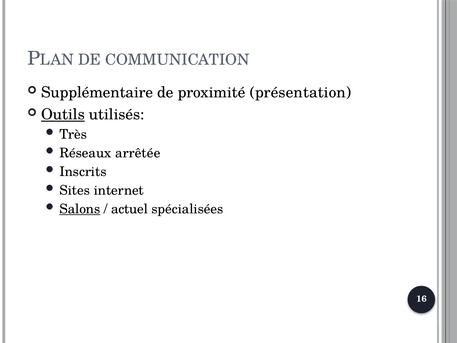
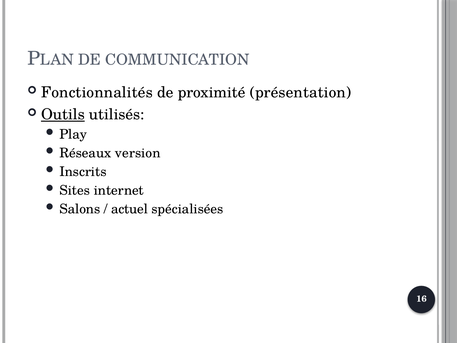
Supplémentaire: Supplémentaire -> Fonctionnalités
Très: Très -> Play
arrêtée: arrêtée -> version
Salons underline: present -> none
